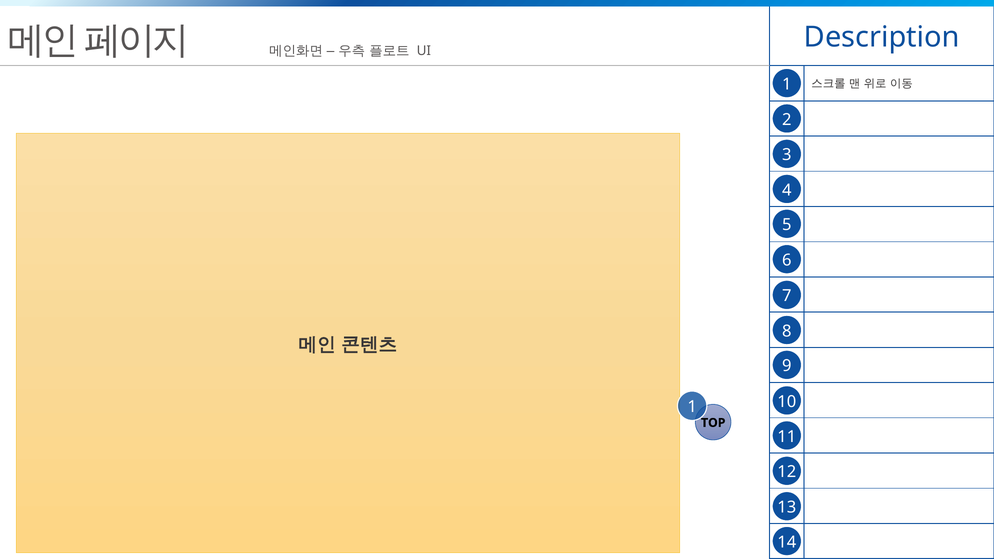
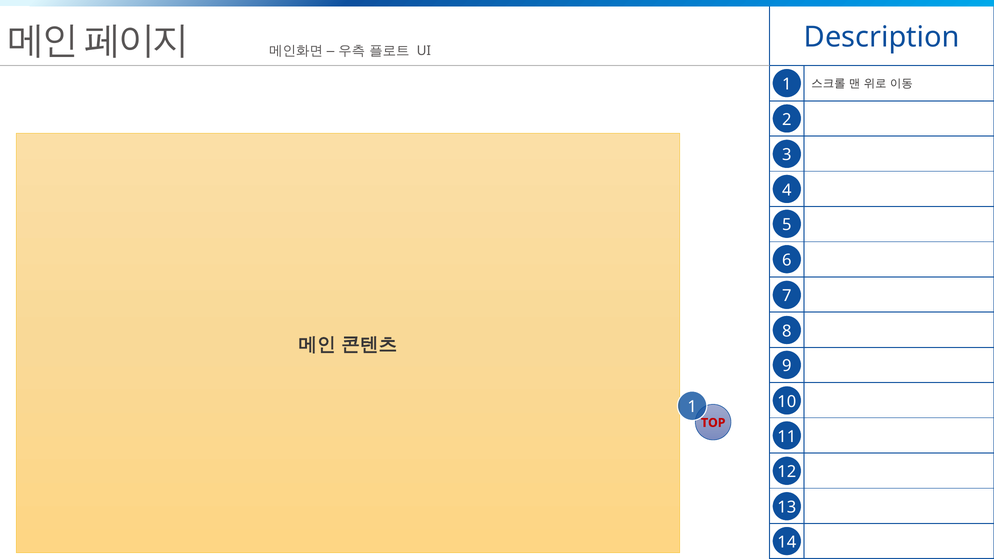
TOP colour: black -> red
